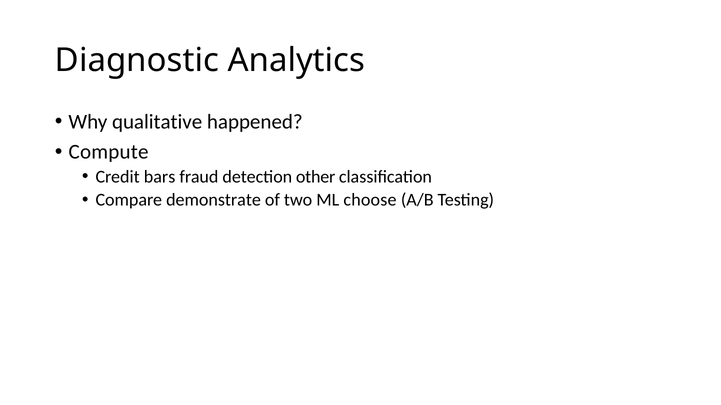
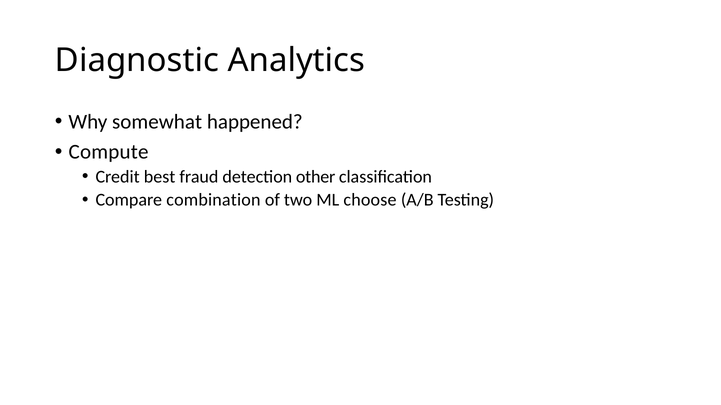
qualitative: qualitative -> somewhat
bars: bars -> best
demonstrate: demonstrate -> combination
